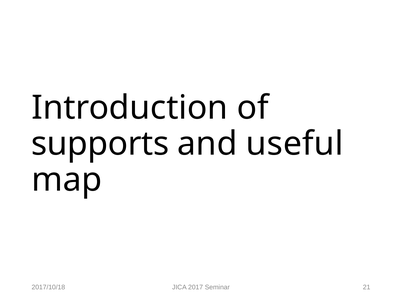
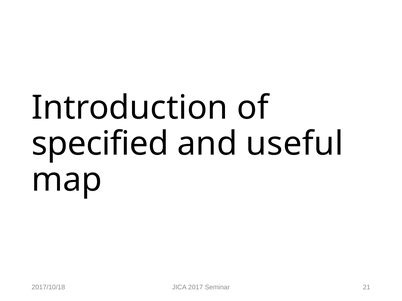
supports: supports -> specified
